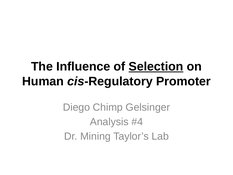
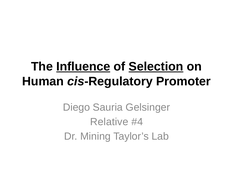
Influence underline: none -> present
Chimp: Chimp -> Sauria
Analysis: Analysis -> Relative
